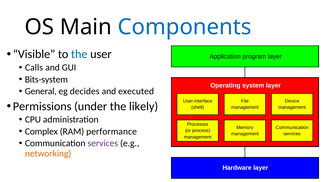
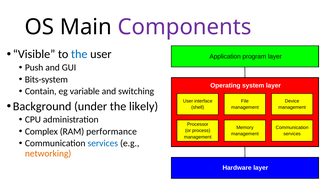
Components colour: blue -> purple
Calls: Calls -> Push
General: General -> Contain
decides: decides -> variable
executed: executed -> switching
Permissions: Permissions -> Background
services at (103, 143) colour: purple -> blue
